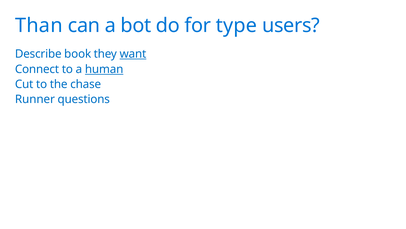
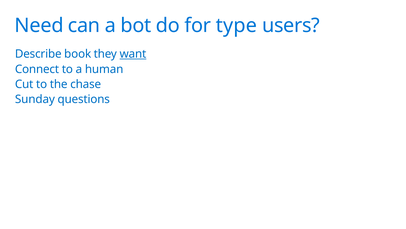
Than: Than -> Need
human underline: present -> none
Runner: Runner -> Sunday
